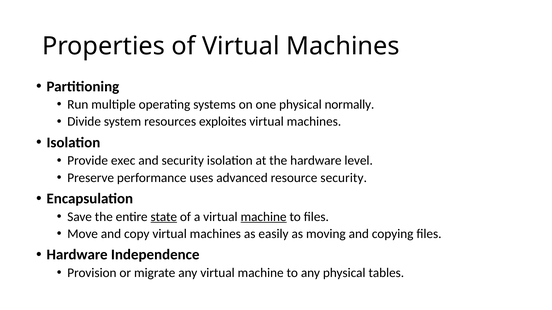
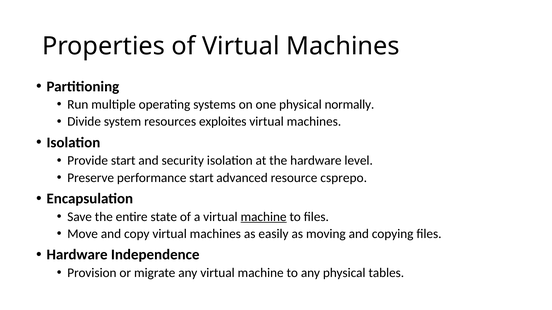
Provide exec: exec -> start
performance uses: uses -> start
resource security: security -> csprepo
state underline: present -> none
